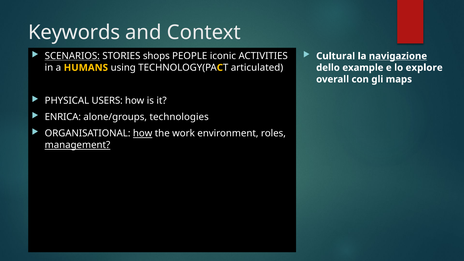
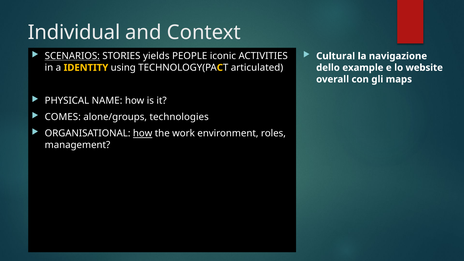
Keywords: Keywords -> Individual
shops: shops -> yields
navigazione underline: present -> none
HUMANS: HUMANS -> IDENTITY
explore: explore -> website
USERS: USERS -> NAME
ENRICA: ENRICA -> COMES
management underline: present -> none
